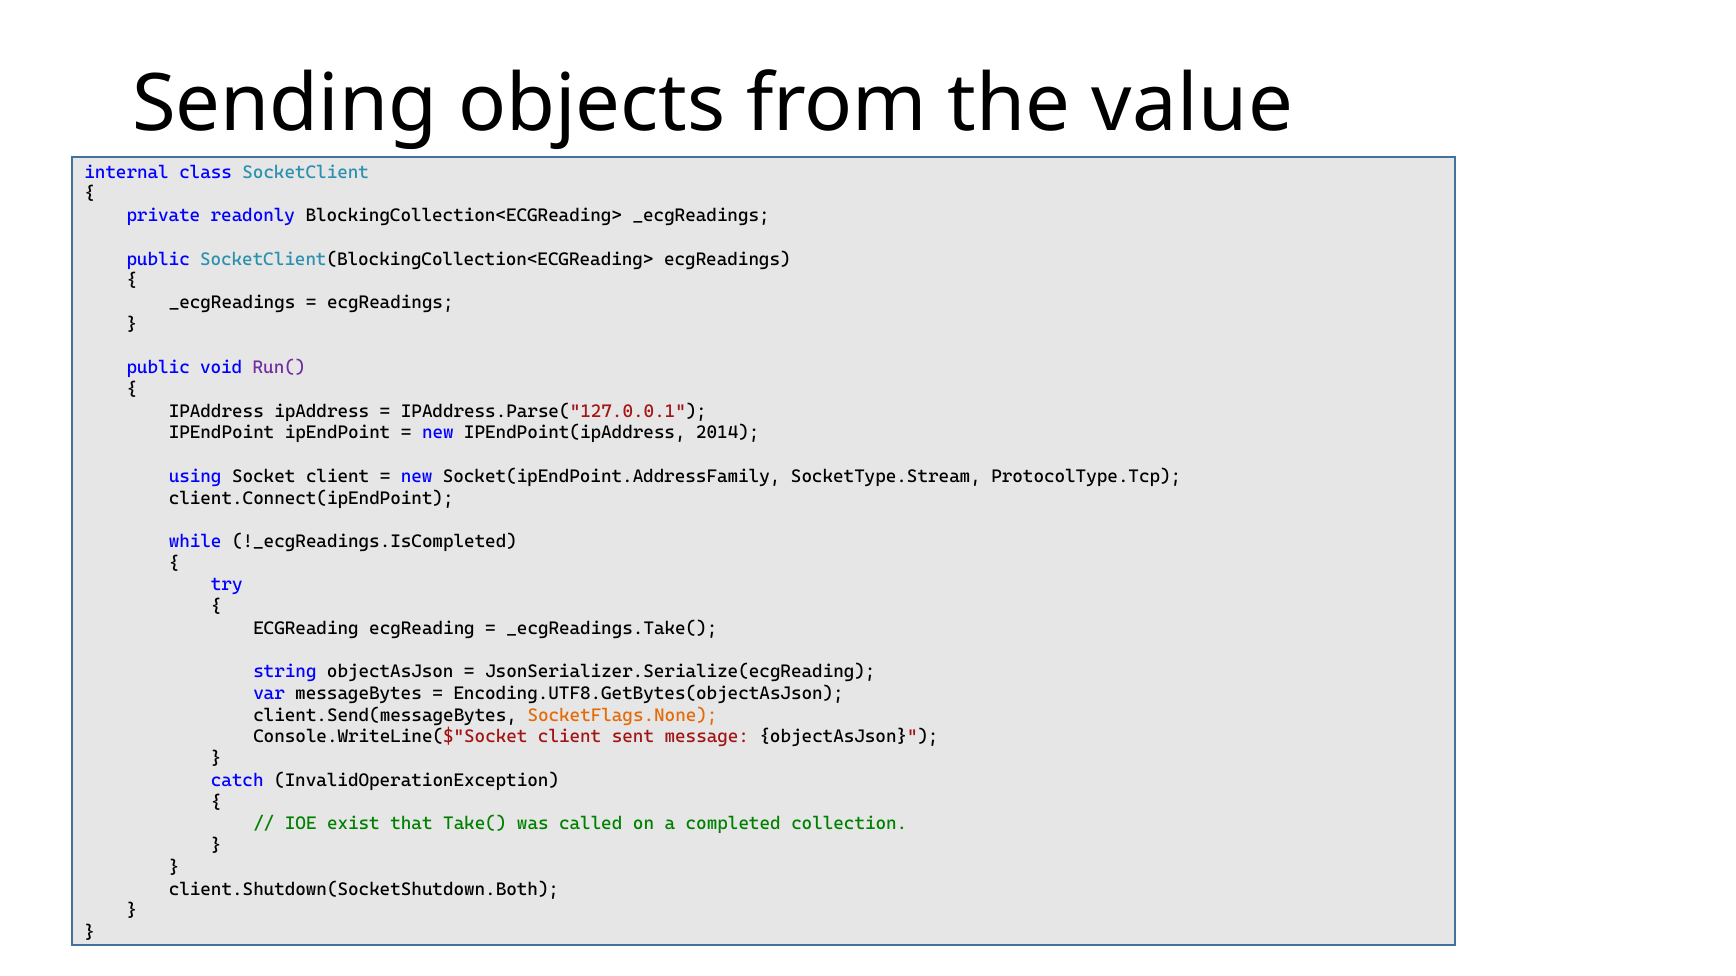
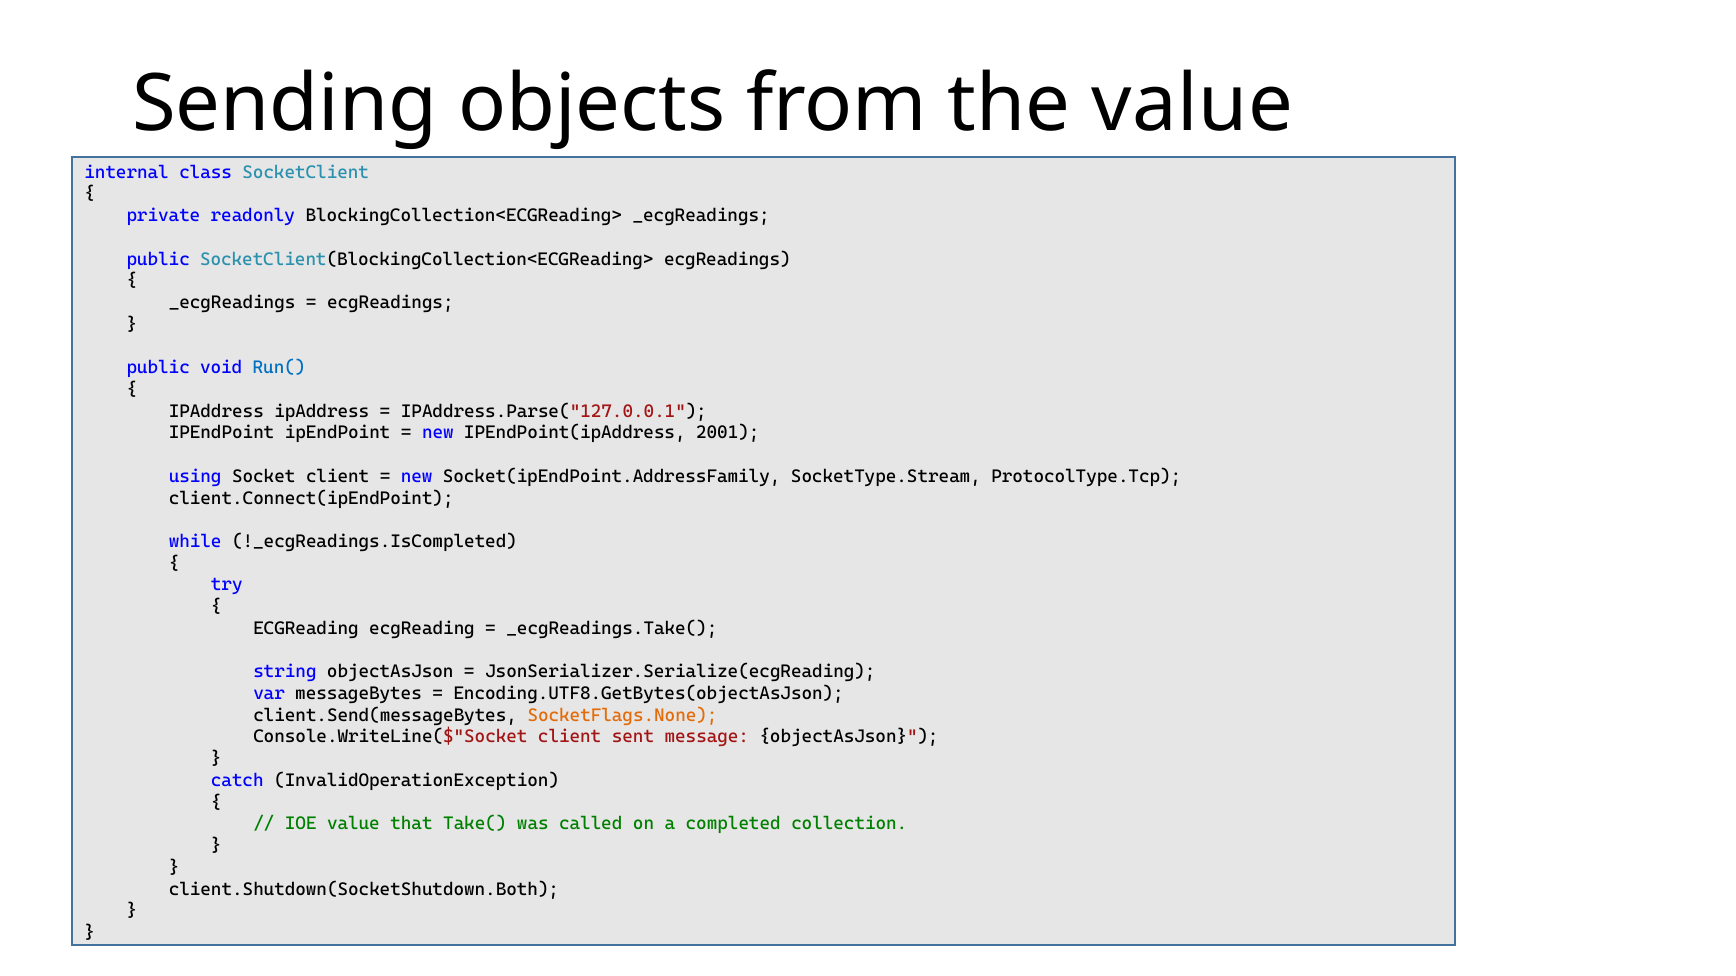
Run( colour: purple -> blue
2014: 2014 -> 2001
IOE exist: exist -> value
